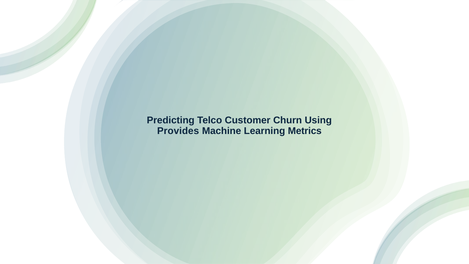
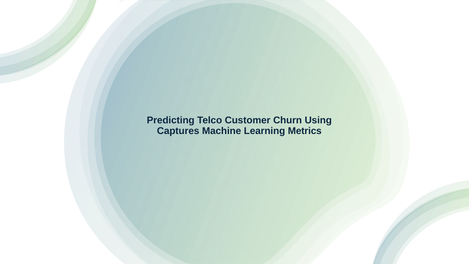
Provides: Provides -> Captures
